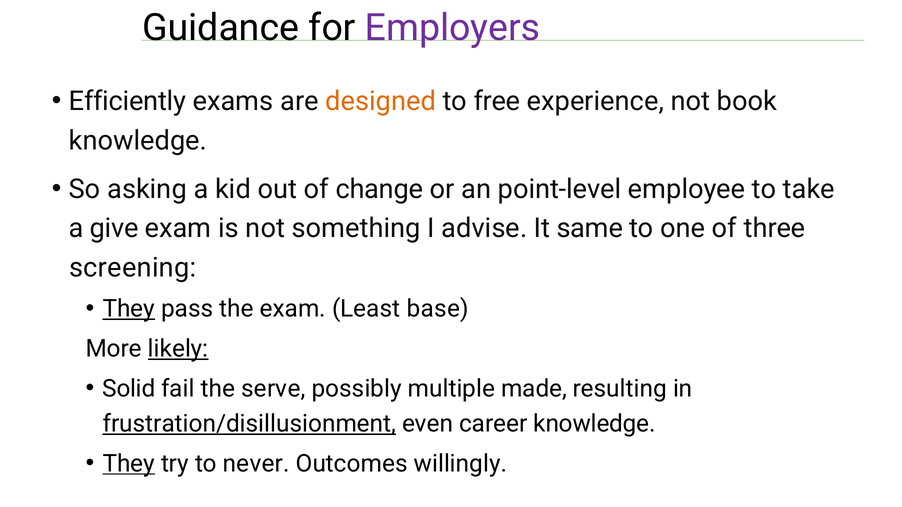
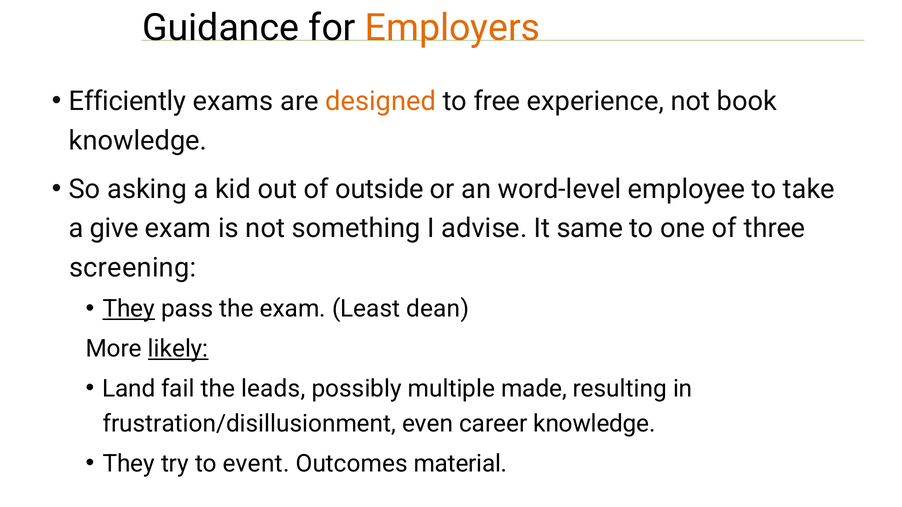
Employers colour: purple -> orange
change: change -> outside
point-level: point-level -> word-level
base: base -> dean
Solid: Solid -> Land
serve: serve -> leads
frustration/disillusionment underline: present -> none
They at (129, 464) underline: present -> none
never: never -> event
willingly: willingly -> material
